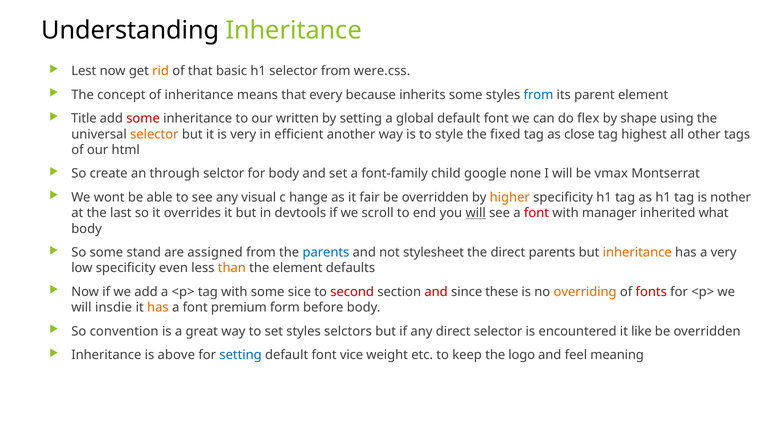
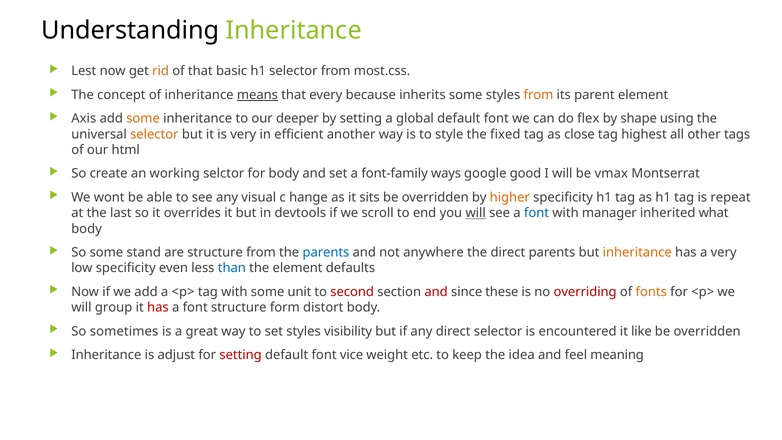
were.css: were.css -> most.css
means underline: none -> present
from at (538, 95) colour: blue -> orange
Title: Title -> Axis
some at (143, 119) colour: red -> orange
written: written -> deeper
through: through -> working
child: child -> ways
none: none -> good
fair: fair -> sits
nother: nother -> repeat
font at (537, 213) colour: red -> blue
are assigned: assigned -> structure
stylesheet: stylesheet -> anywhere
than colour: orange -> blue
sice: sice -> unit
overriding colour: orange -> red
fonts colour: red -> orange
insdie: insdie -> group
has at (158, 307) colour: orange -> red
font premium: premium -> structure
before: before -> distort
convention: convention -> sometimes
selctors: selctors -> visibility
above: above -> adjust
setting at (241, 355) colour: blue -> red
logo: logo -> idea
